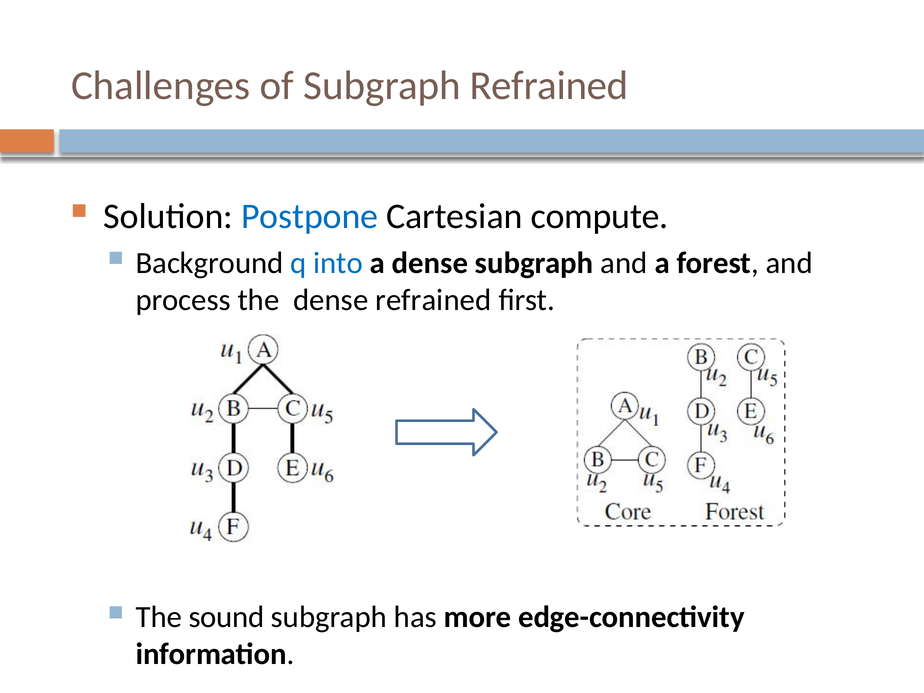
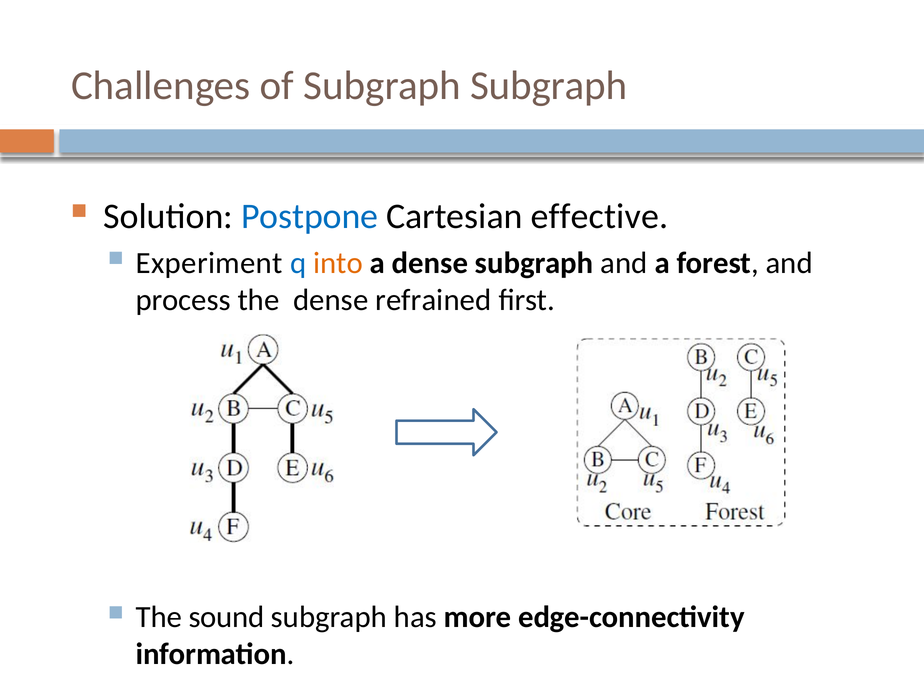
Subgraph Refrained: Refrained -> Subgraph
compute: compute -> effective
Background: Background -> Experiment
into colour: blue -> orange
